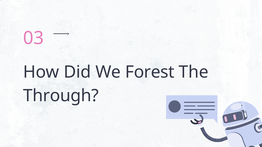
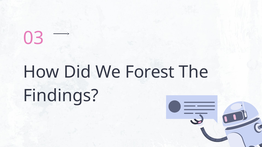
Through: Through -> Findings
